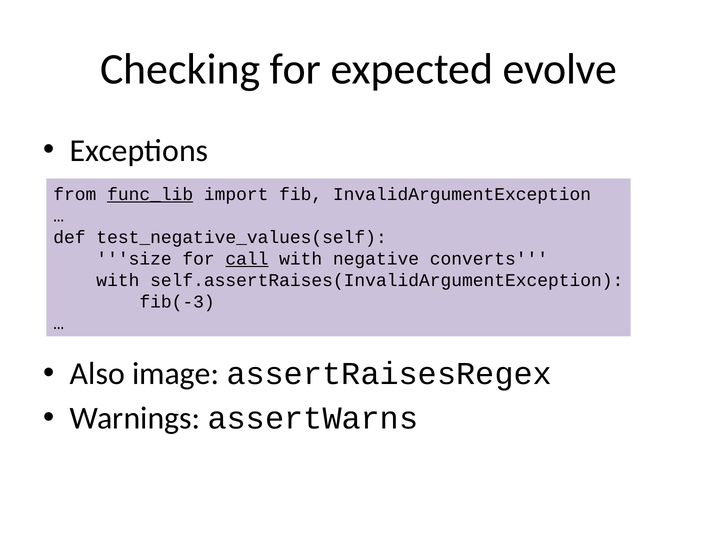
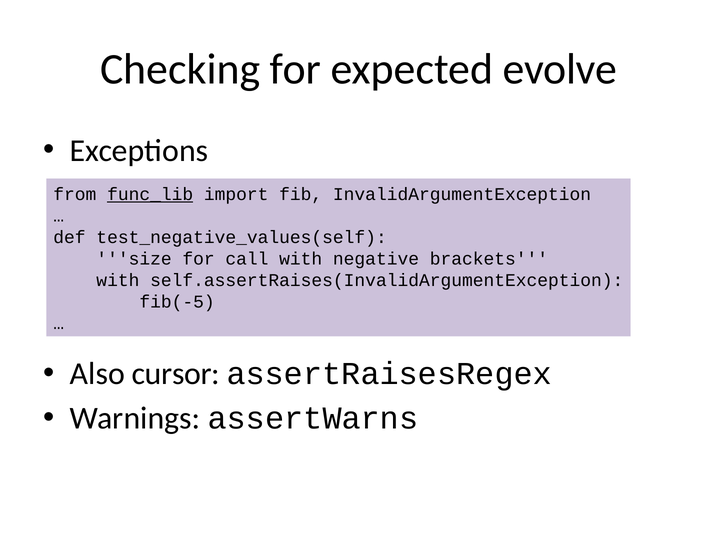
call underline: present -> none
converts: converts -> brackets
fib(-3: fib(-3 -> fib(-5
image: image -> cursor
